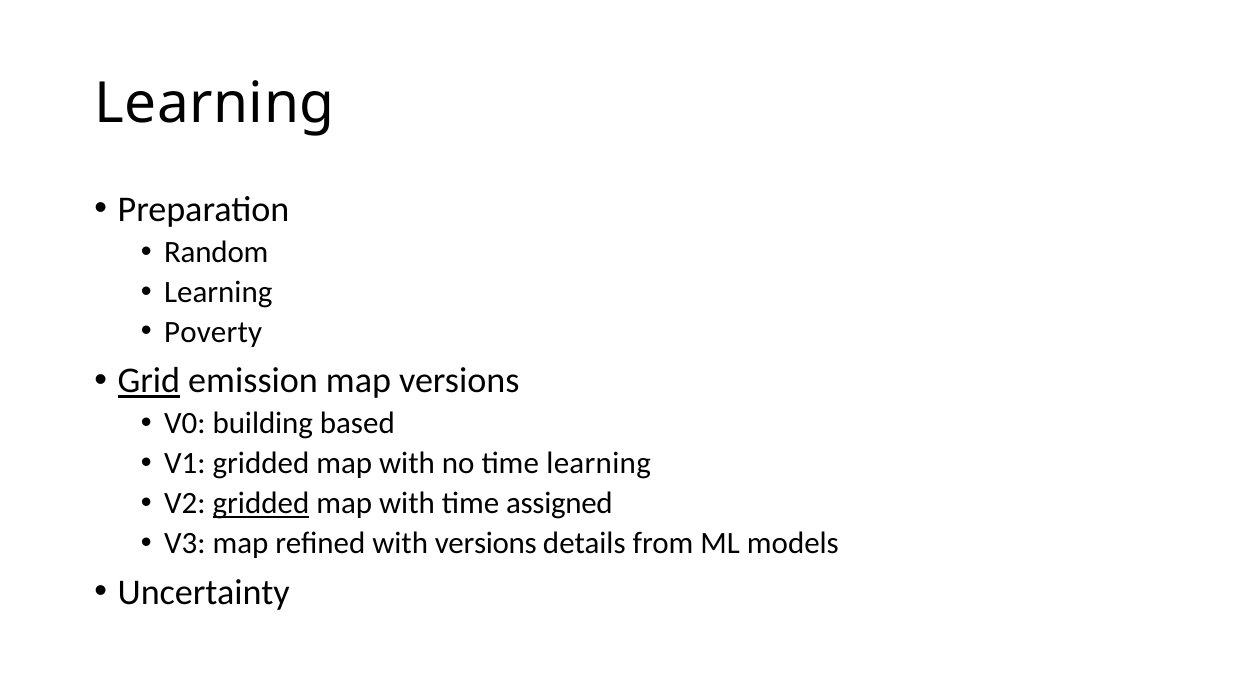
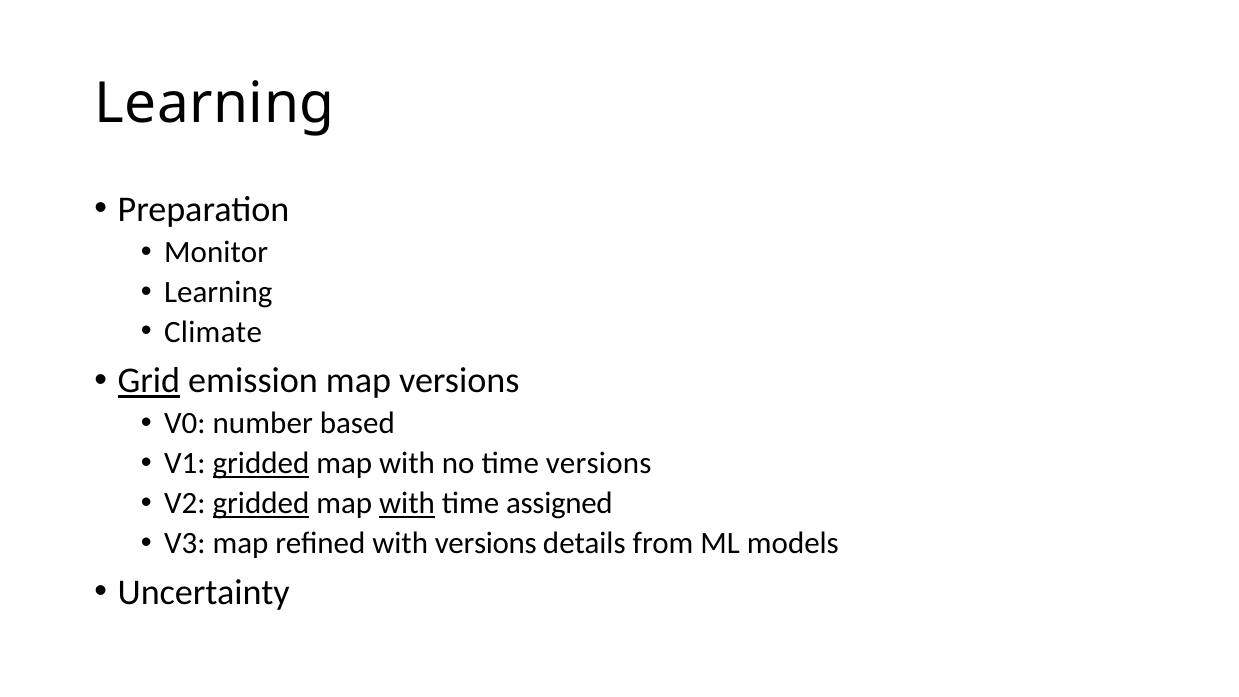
Random: Random -> Monitor
Poverty: Poverty -> Climate
building: building -> number
gridded at (261, 464) underline: none -> present
time learning: learning -> versions
with at (407, 503) underline: none -> present
